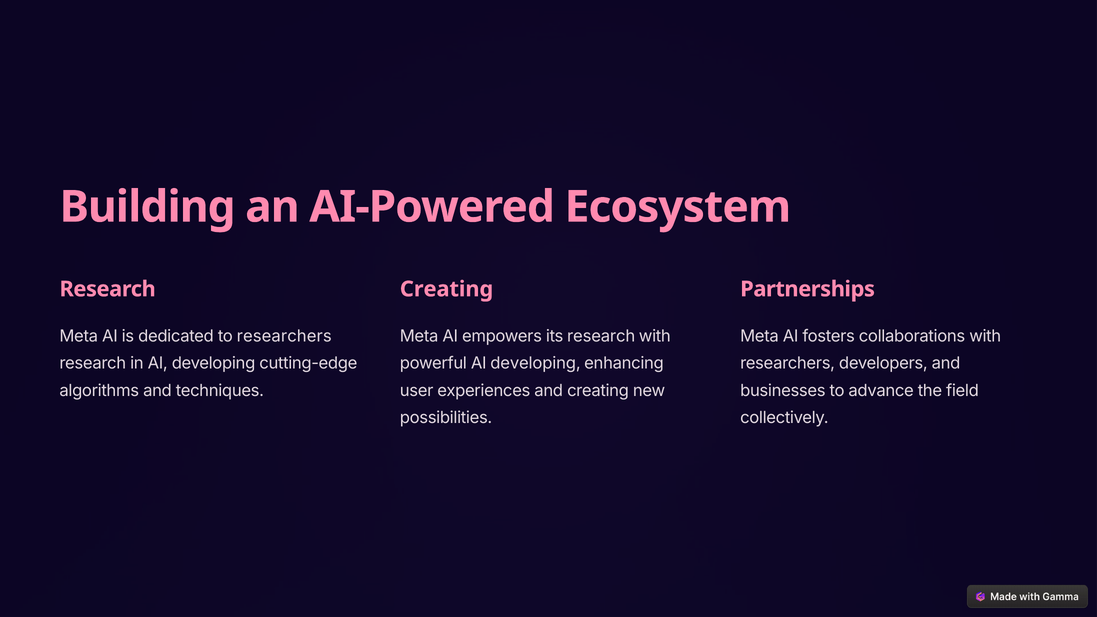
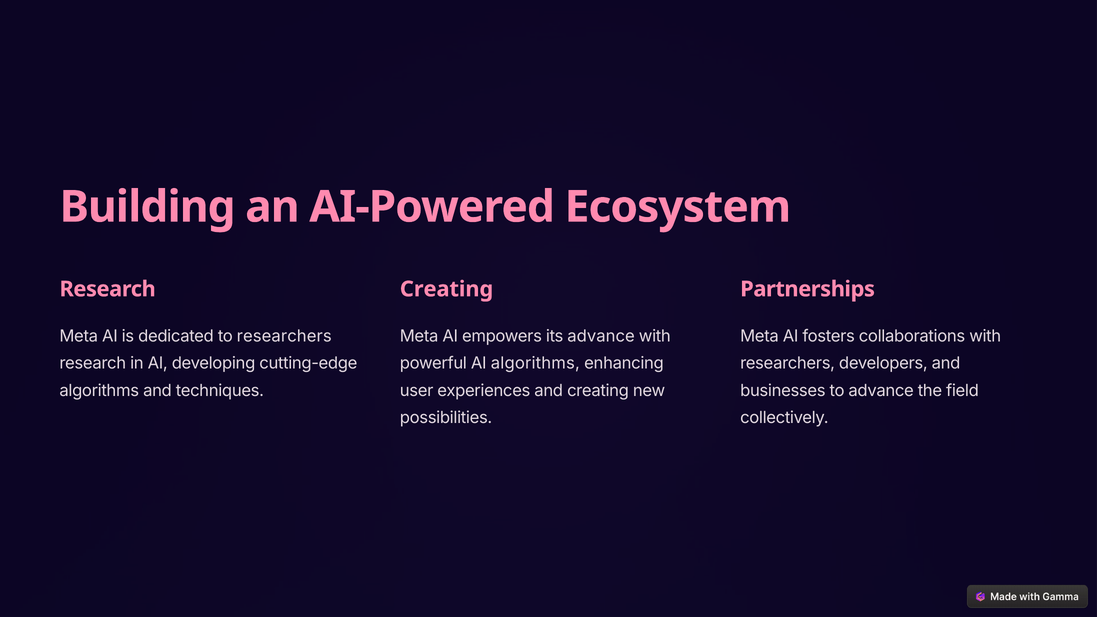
its research: research -> advance
powerful AI developing: developing -> algorithms
